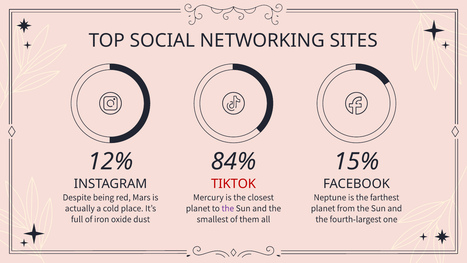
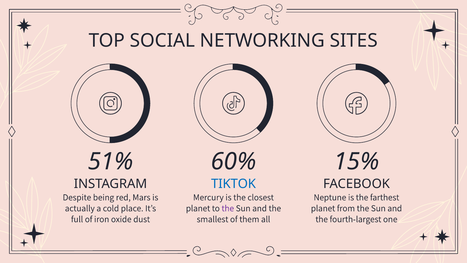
12%: 12% -> 51%
84%: 84% -> 60%
TIKTOK colour: red -> blue
